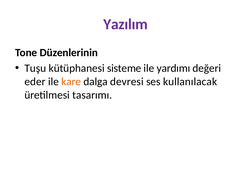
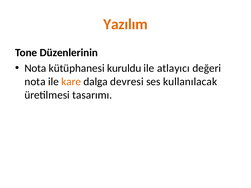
Yazılım colour: purple -> orange
Tuşu at (35, 68): Tuşu -> Nota
sisteme: sisteme -> kuruldu
yardımı: yardımı -> atlayıcı
eder at (35, 82): eder -> nota
